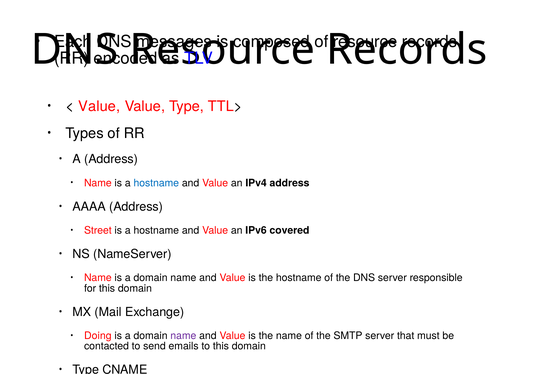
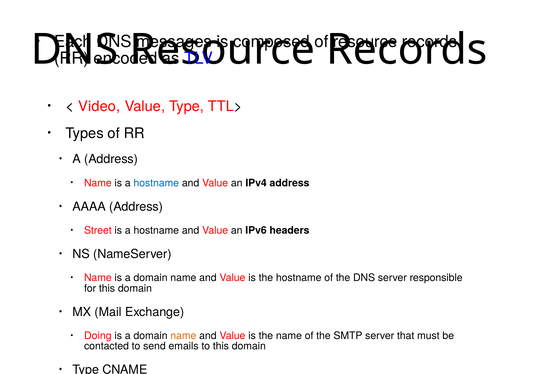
Value at (99, 106): Value -> Video
covered: covered -> headers
name at (183, 336) colour: purple -> orange
